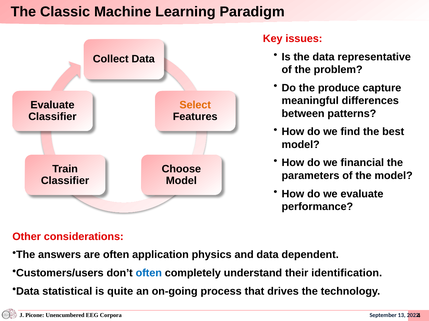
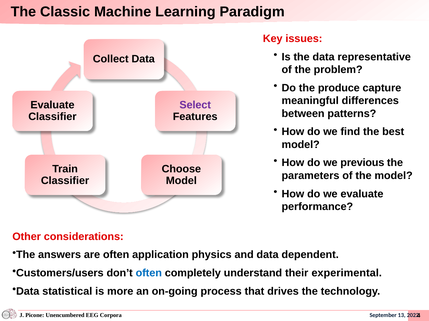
Select colour: orange -> purple
financial: financial -> previous
identification: identification -> experimental
quite: quite -> more
